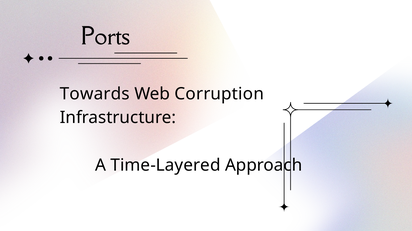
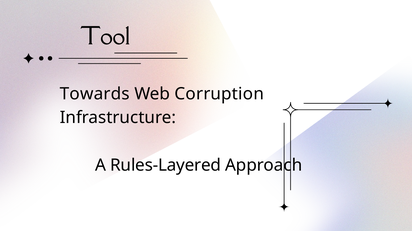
Ports: Ports -> Tool
Time-Layered: Time-Layered -> Rules-Layered
